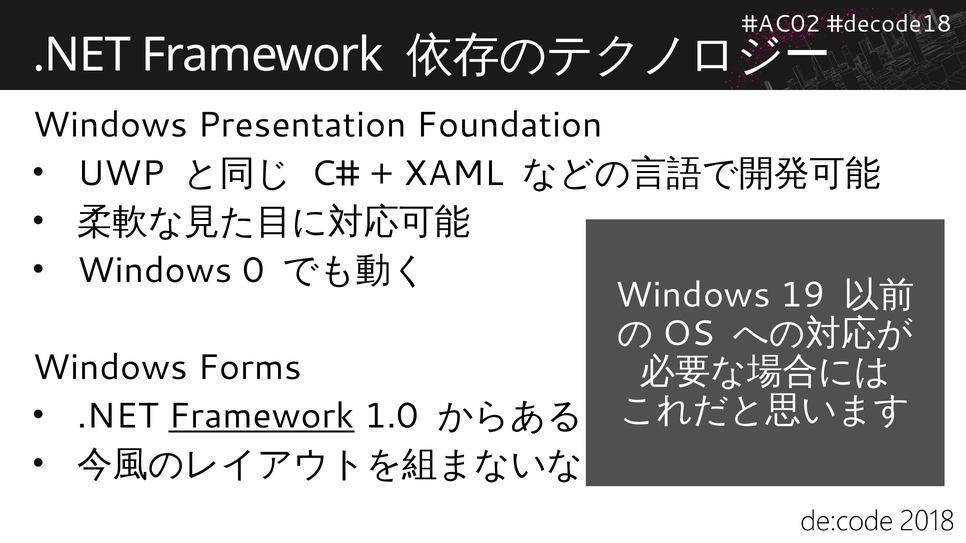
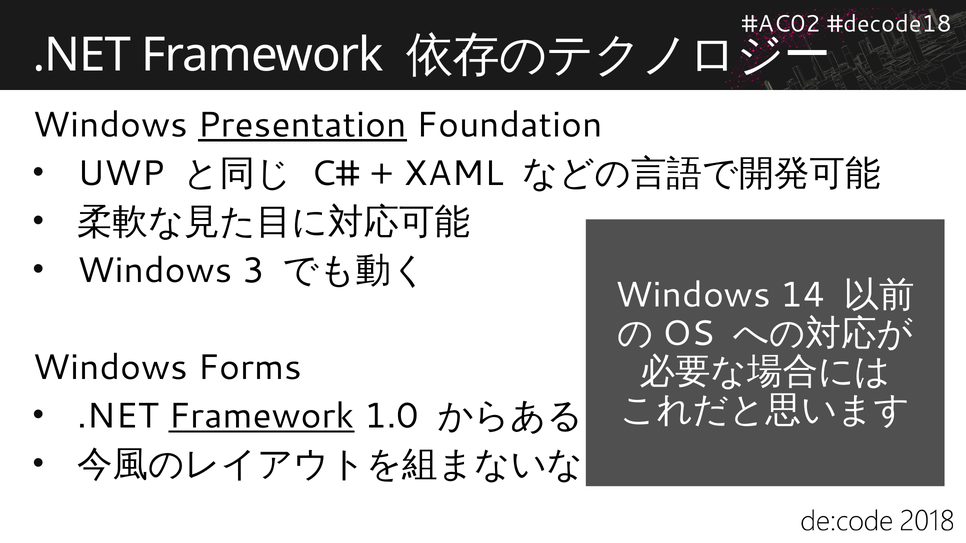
Presentation underline: none -> present
0: 0 -> 3
19: 19 -> 14
